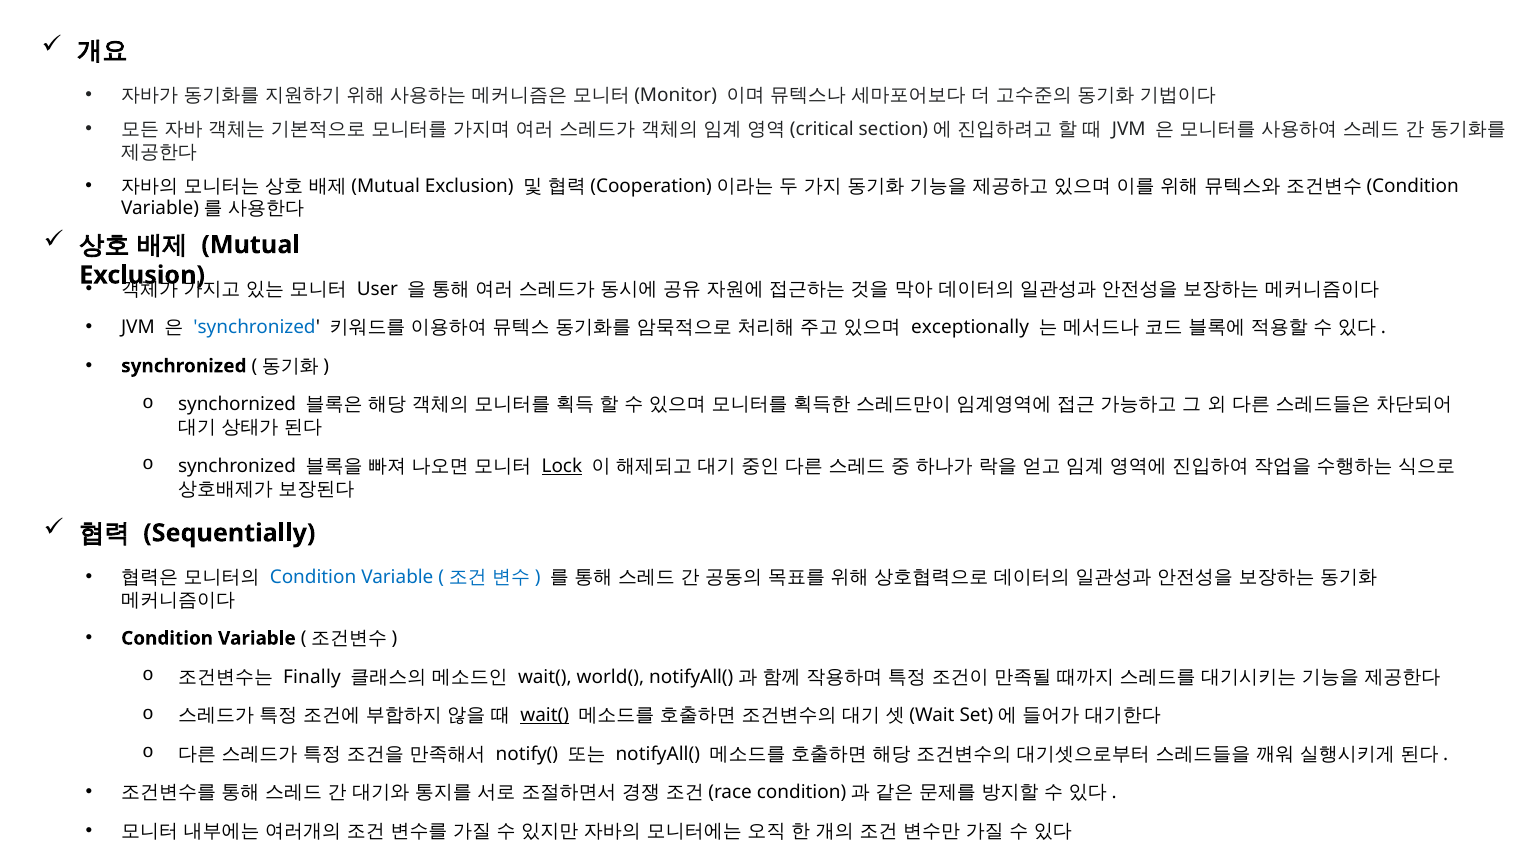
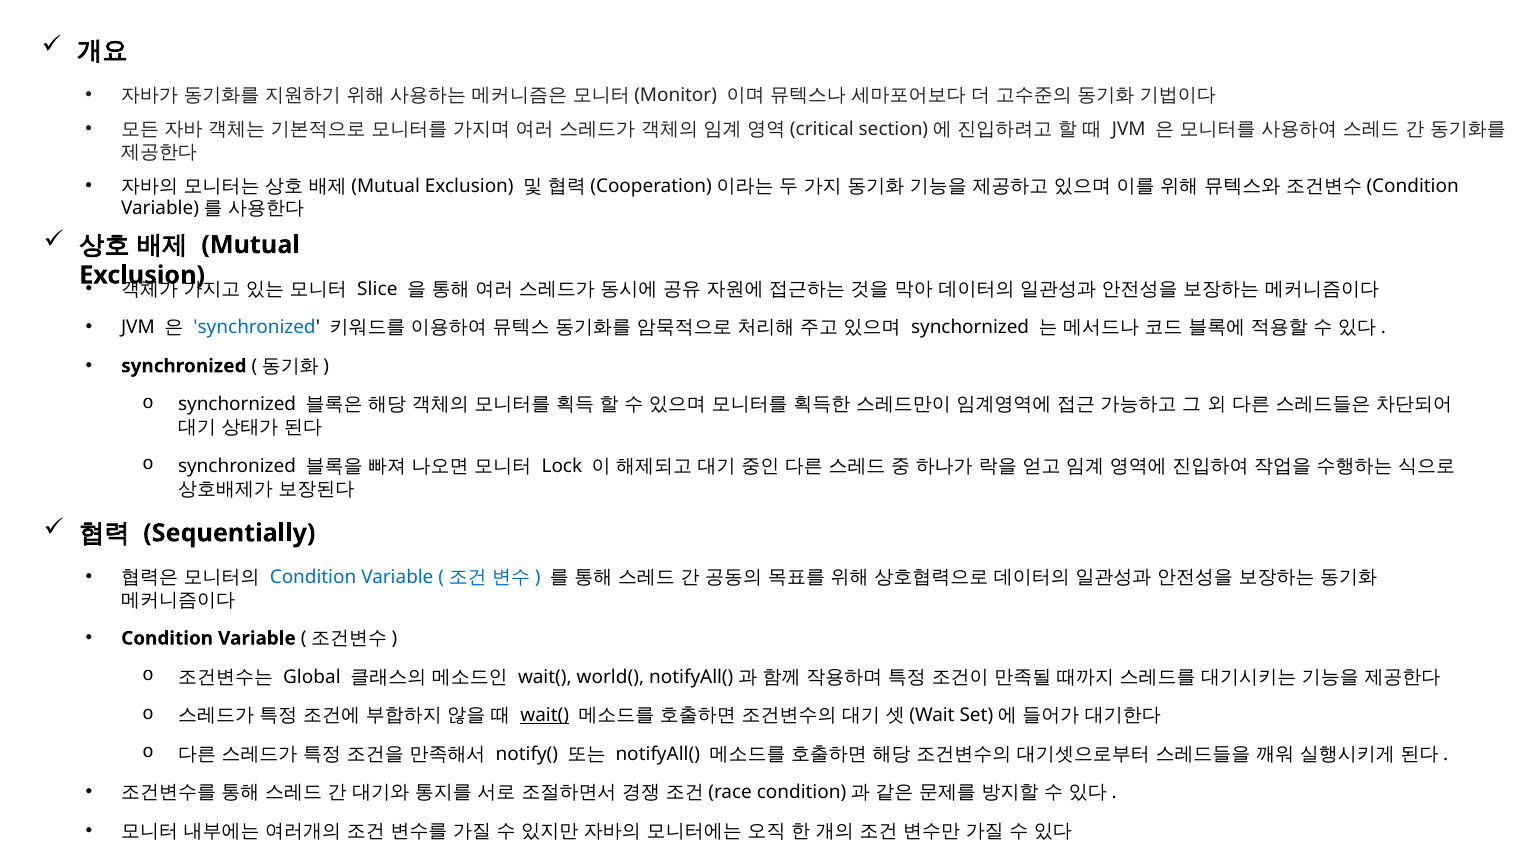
User: User -> Slice
exceptionally at (970, 328): exceptionally -> synchornized
Lock underline: present -> none
Finally: Finally -> Global
